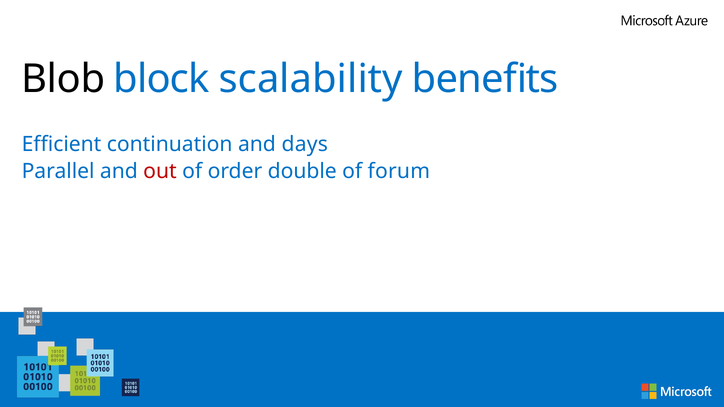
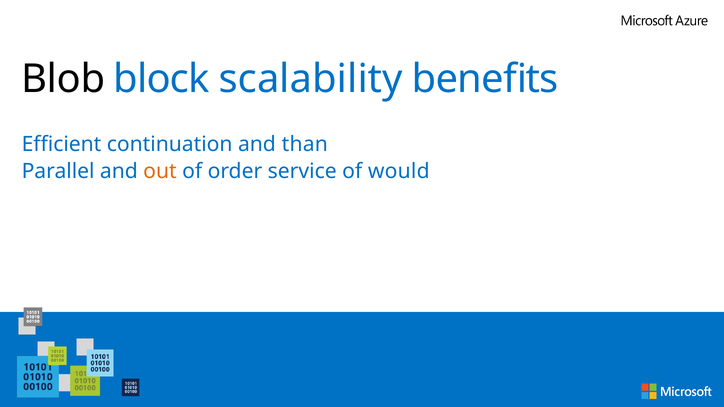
days: days -> than
out colour: red -> orange
double: double -> service
forum: forum -> would
